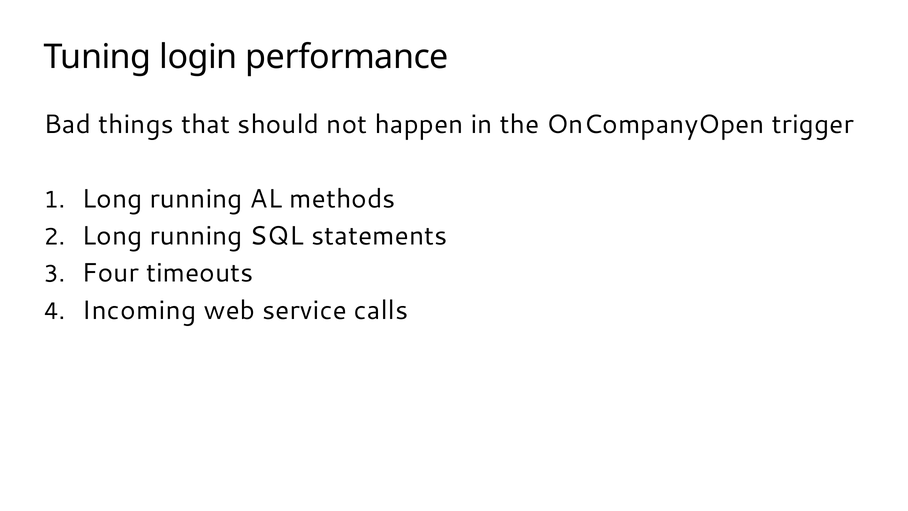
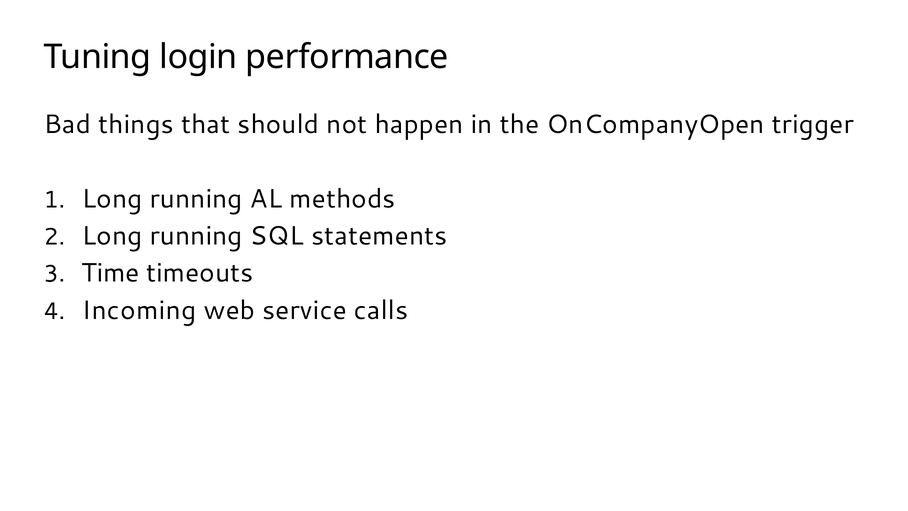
Four: Four -> Time
